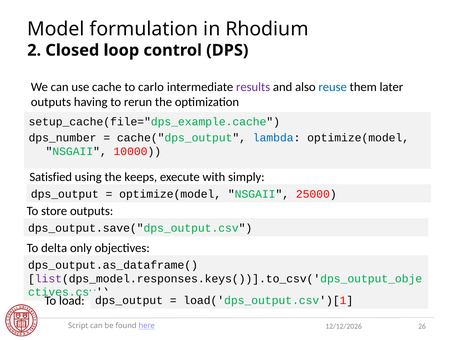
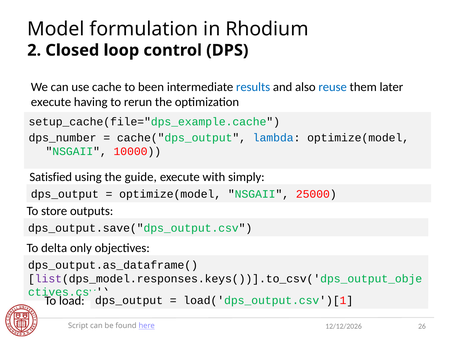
carlo: carlo -> been
results colour: purple -> blue
outputs at (51, 102): outputs -> execute
keeps: keeps -> guide
